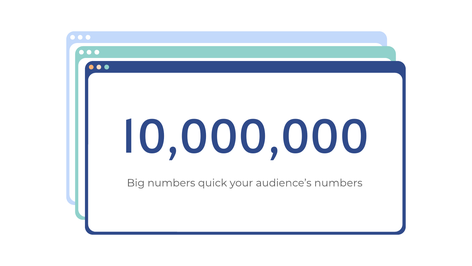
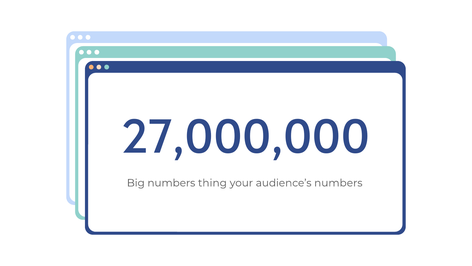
10,000,000: 10,000,000 -> 27,000,000
quick: quick -> thing
